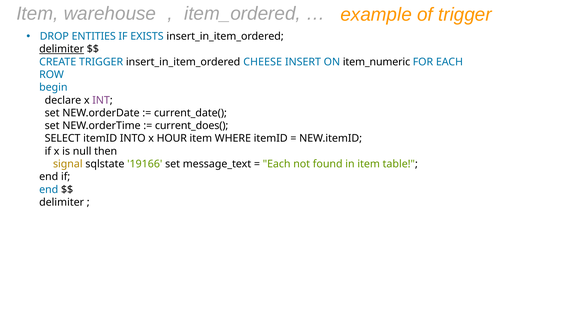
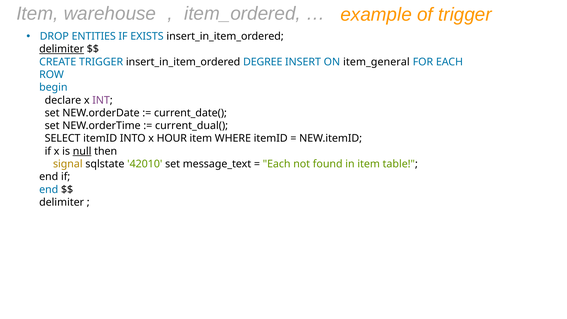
CHEESE: CHEESE -> DEGREE
item_numeric: item_numeric -> item_general
current_does(: current_does( -> current_dual(
null underline: none -> present
19166: 19166 -> 42010
